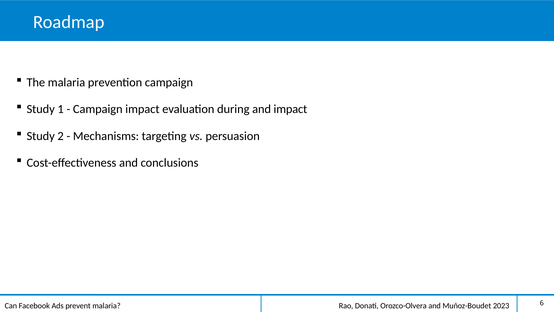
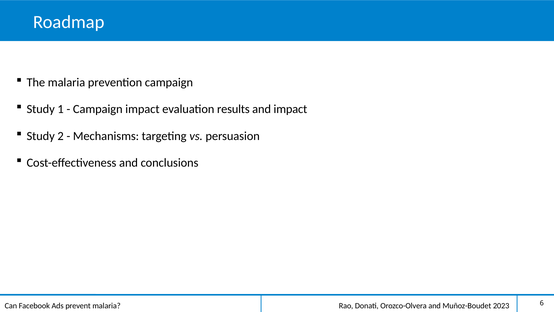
during: during -> results
